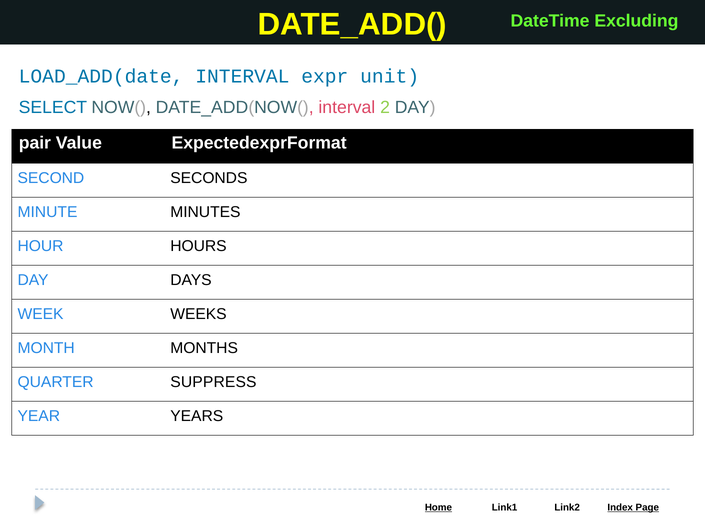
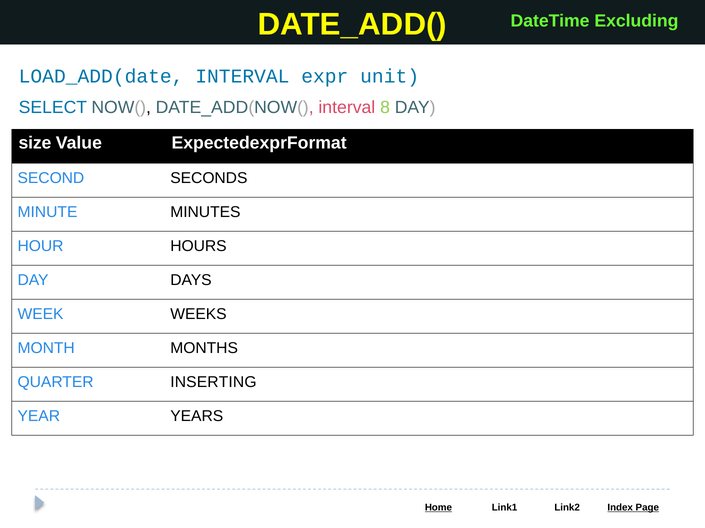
2: 2 -> 8
pair: pair -> size
SUPPRESS: SUPPRESS -> INSERTING
